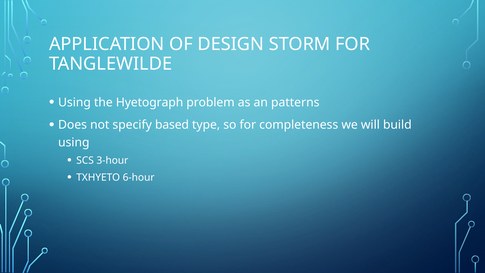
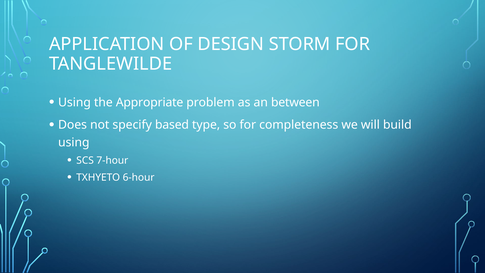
Hyetograph: Hyetograph -> Appropriate
patterns: patterns -> between
3-hour: 3-hour -> 7-hour
